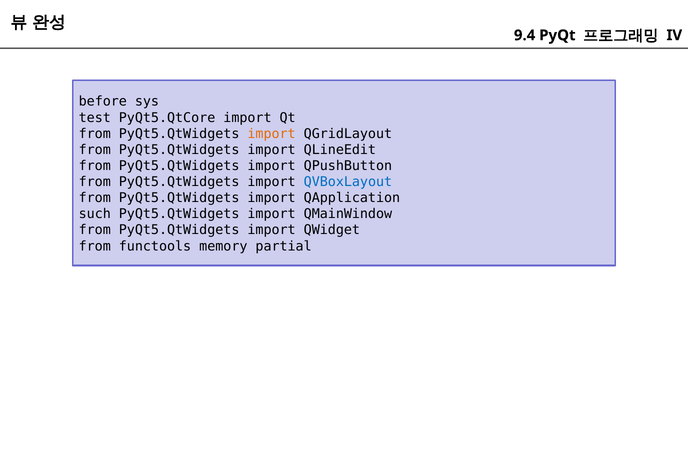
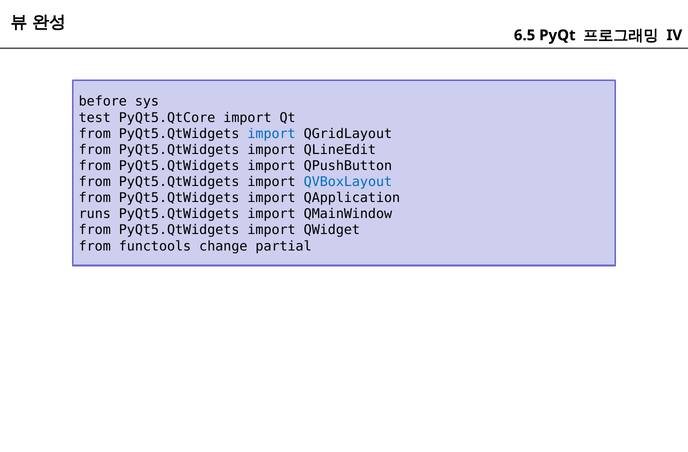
9.4: 9.4 -> 6.5
import at (272, 134) colour: orange -> blue
such: such -> runs
memory: memory -> change
